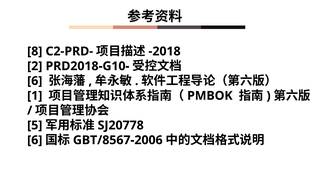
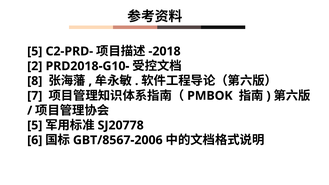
8 at (35, 51): 8 -> 5
6 at (35, 81): 6 -> 8
1: 1 -> 7
